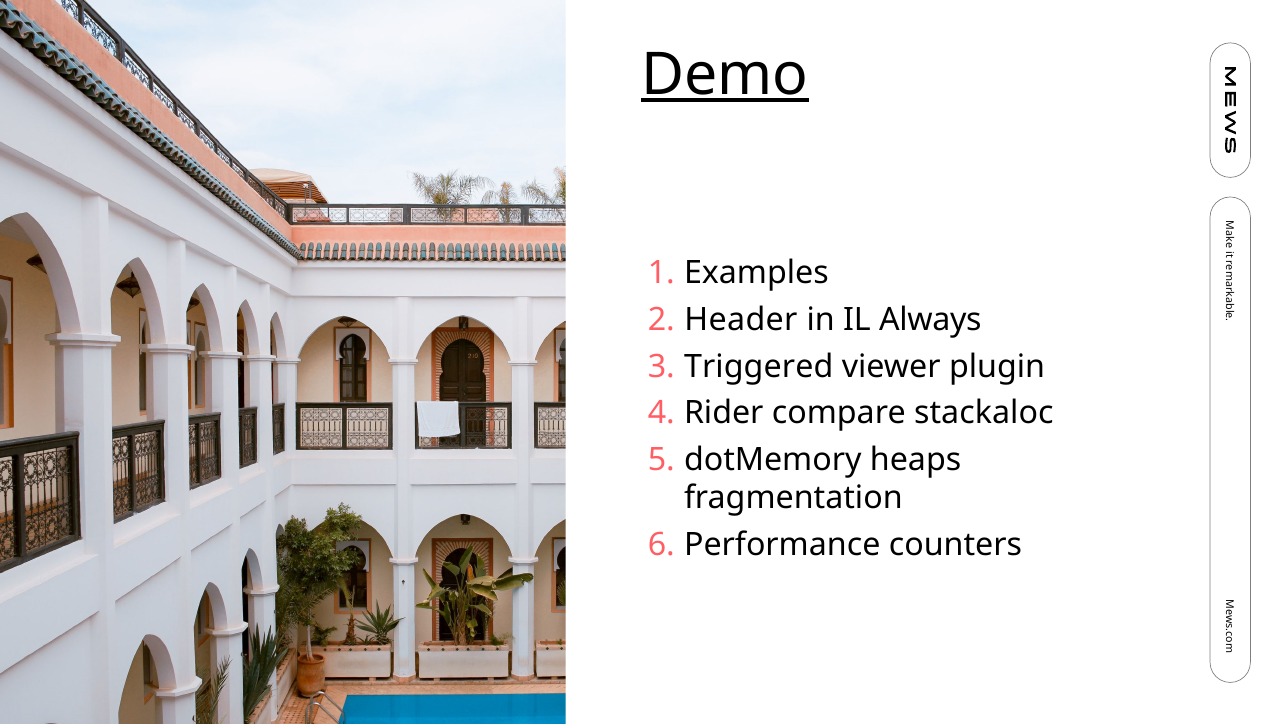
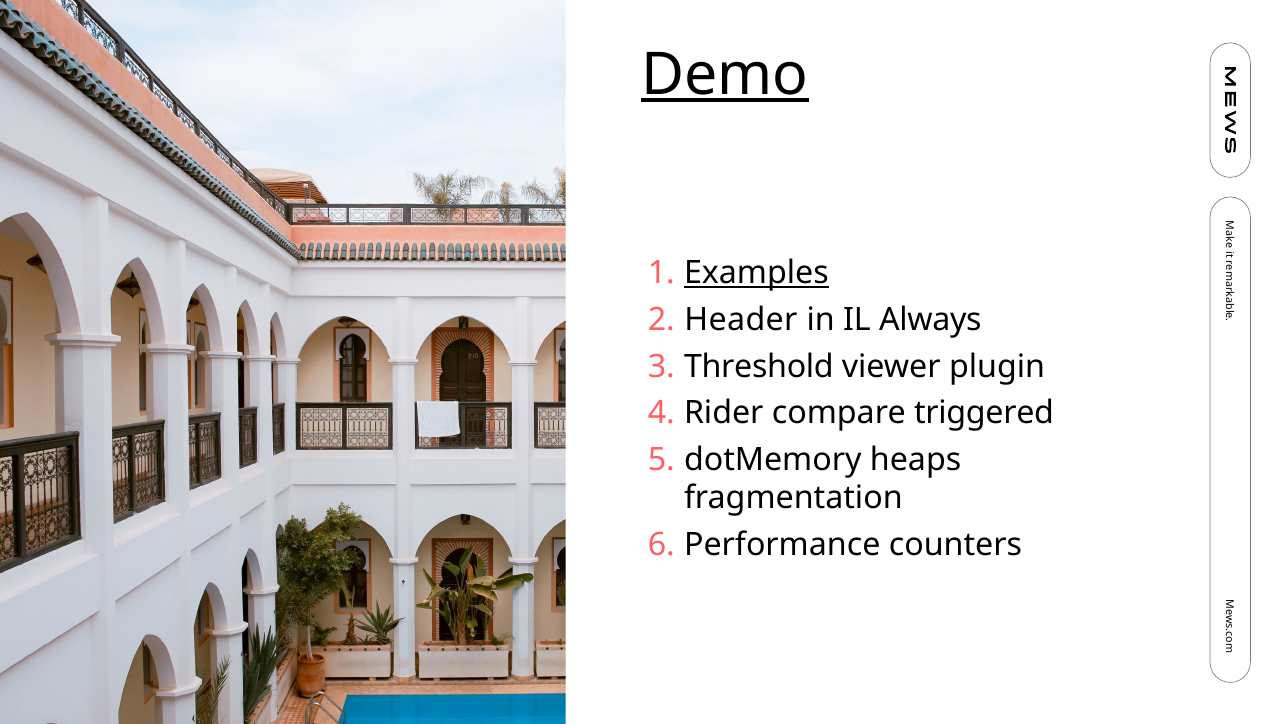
Examples underline: none -> present
Triggered: Triggered -> Threshold
stackaloc: stackaloc -> triggered
